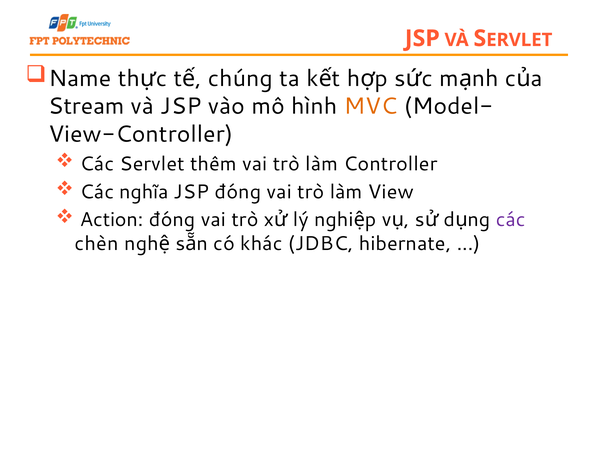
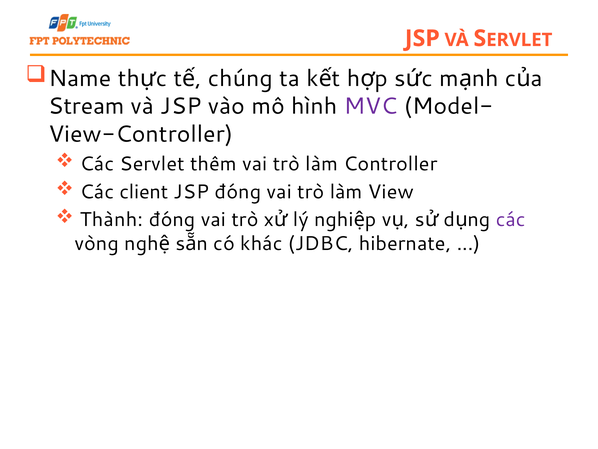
MVC colour: orange -> purple
nghĩa: nghĩa -> client
Action: Action -> Thành
chèn: chèn -> vòng
